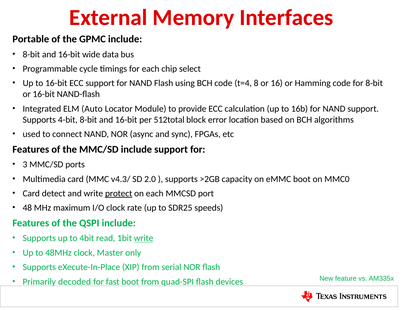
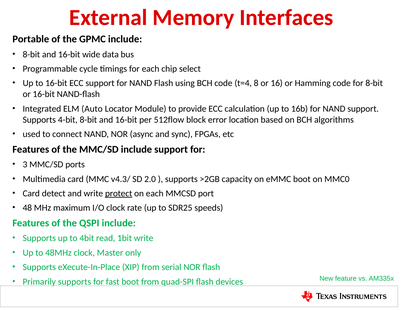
512total: 512total -> 512flow
write at (144, 238) underline: present -> none
Primarily decoded: decoded -> supports
